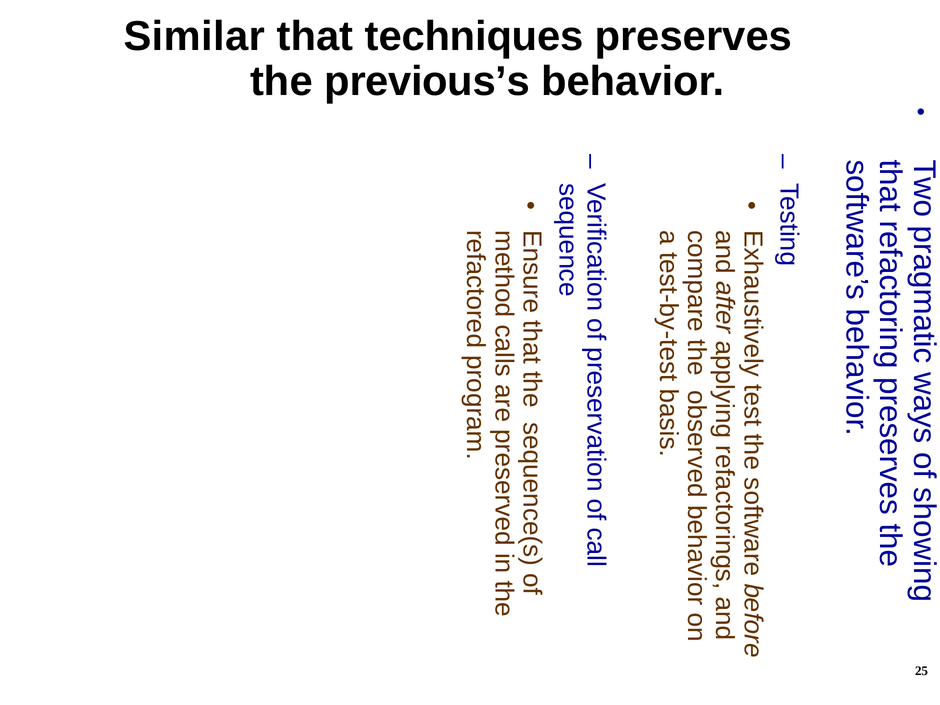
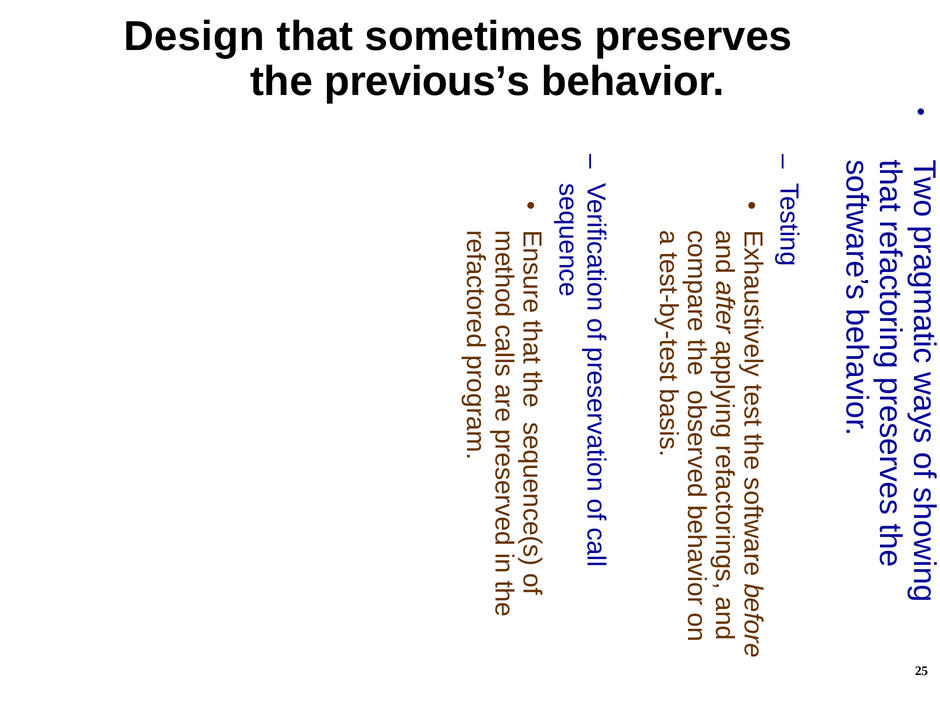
Similar: Similar -> Design
techniques: techniques -> sometimes
